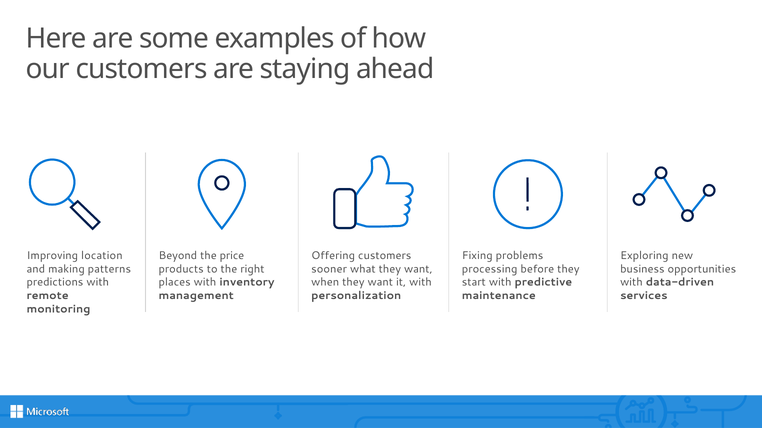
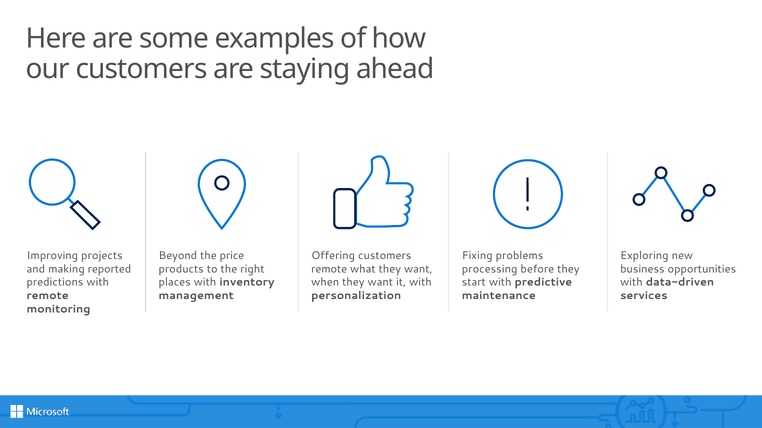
location: location -> projects
patterns: patterns -> reported
sooner at (329, 269): sooner -> remote
